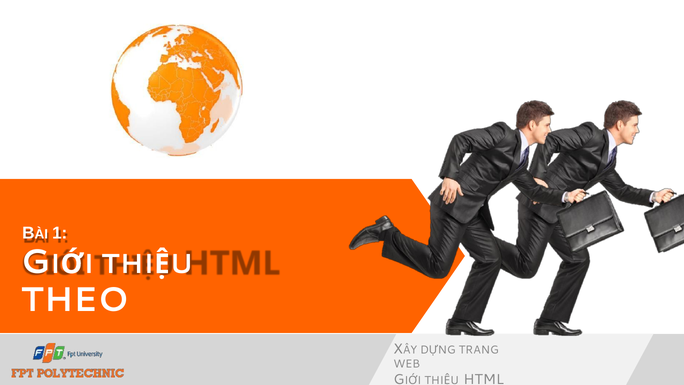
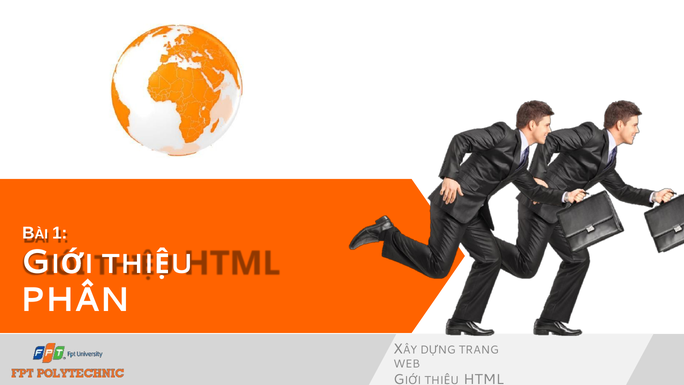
THEO: THEO -> PHÂN
